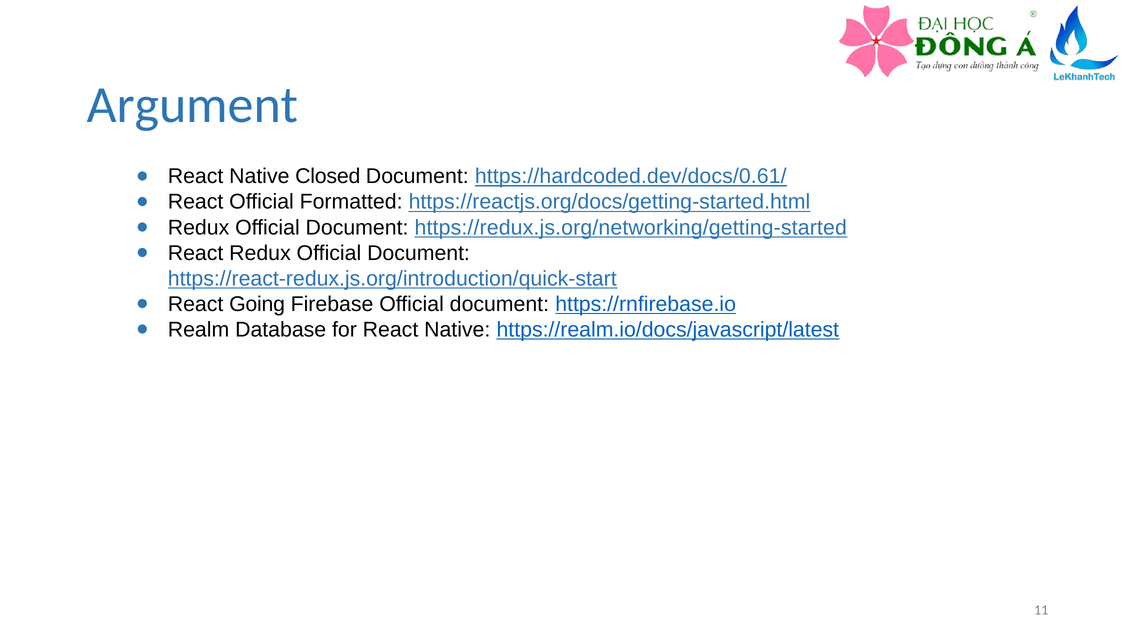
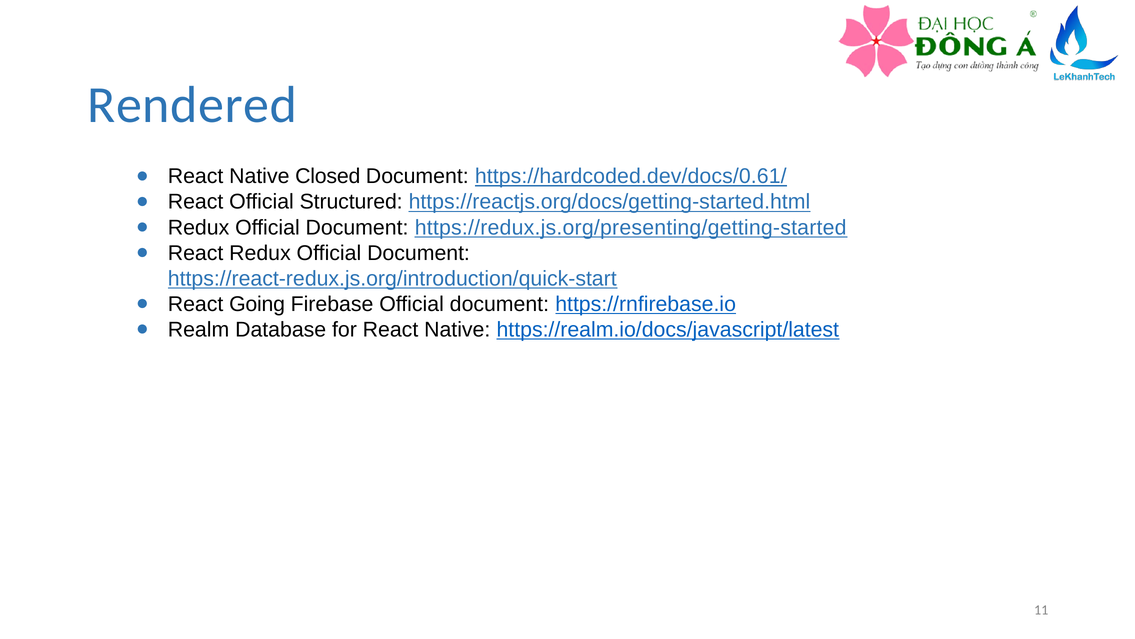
Argument: Argument -> Rendered
Formatted: Formatted -> Structured
https://redux.js.org/networking/getting-started: https://redux.js.org/networking/getting-started -> https://redux.js.org/presenting/getting-started
